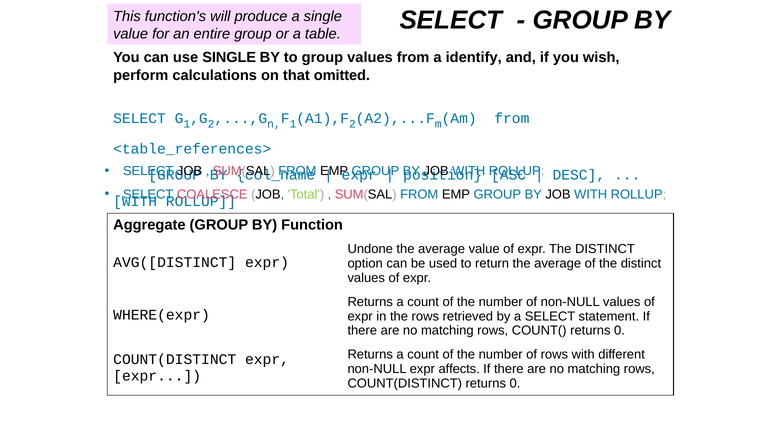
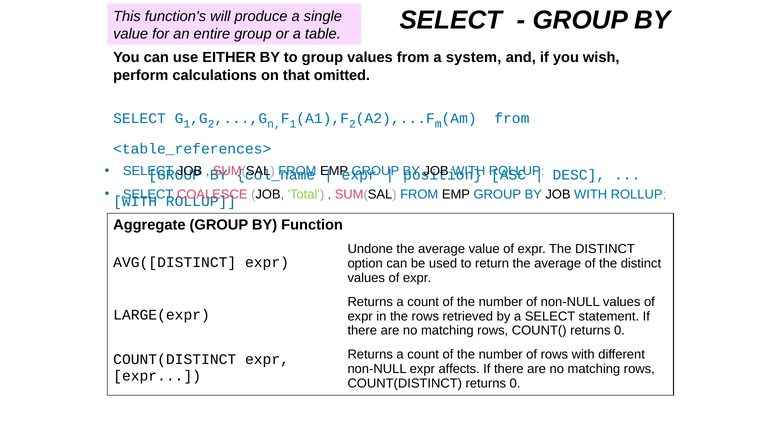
use SINGLE: SINGLE -> EITHER
identify: identify -> system
WHERE(expr: WHERE(expr -> LARGE(expr
